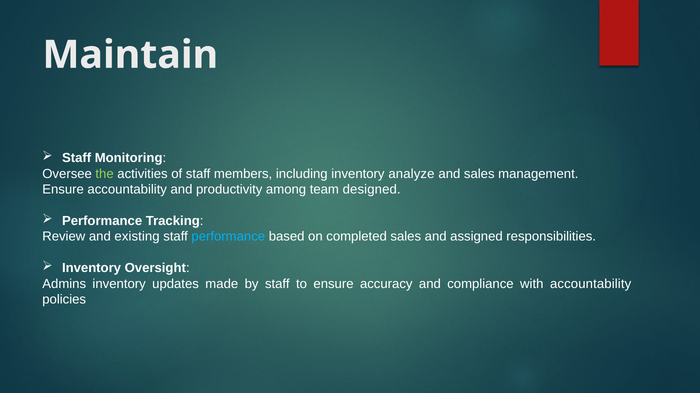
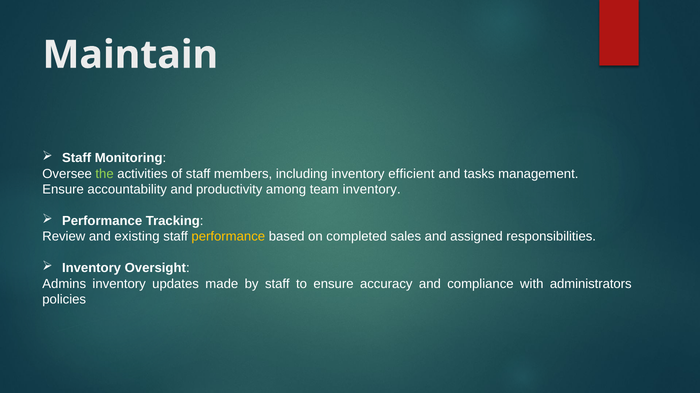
analyze: analyze -> efficient
and sales: sales -> tasks
team designed: designed -> inventory
performance at (228, 237) colour: light blue -> yellow
with accountability: accountability -> administrators
